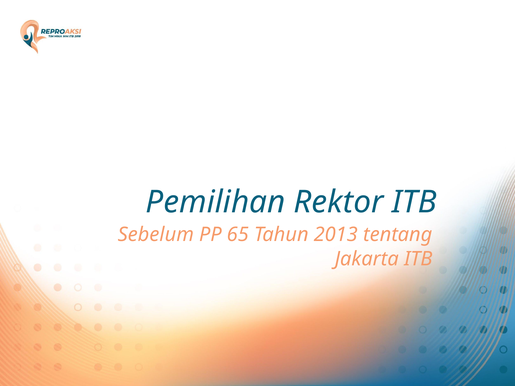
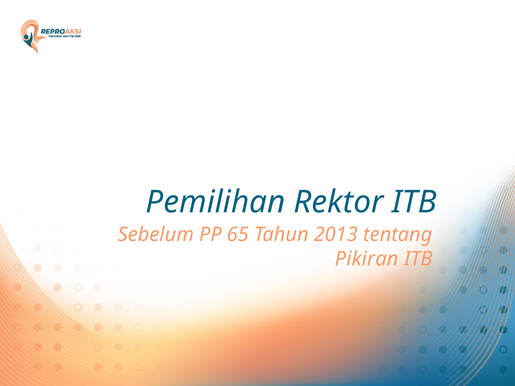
Jakarta: Jakarta -> Pikiran
